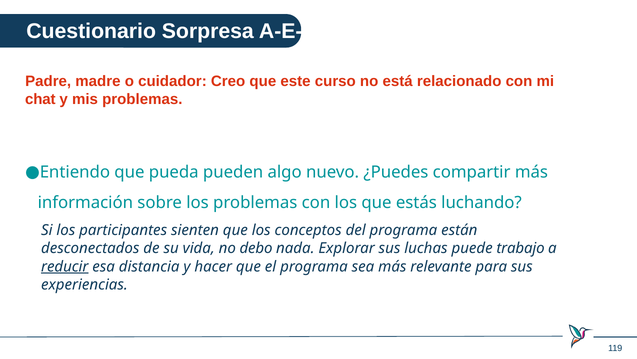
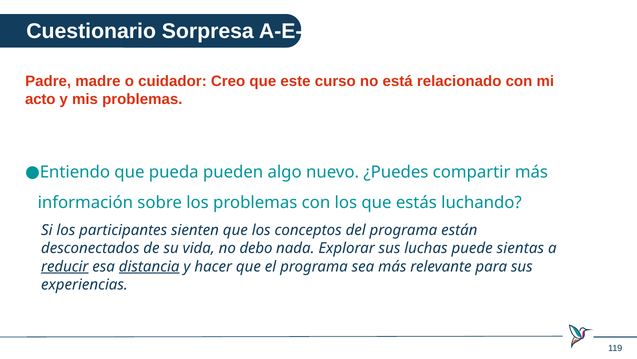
chat: chat -> acto
trabajo: trabajo -> sientas
distancia underline: none -> present
